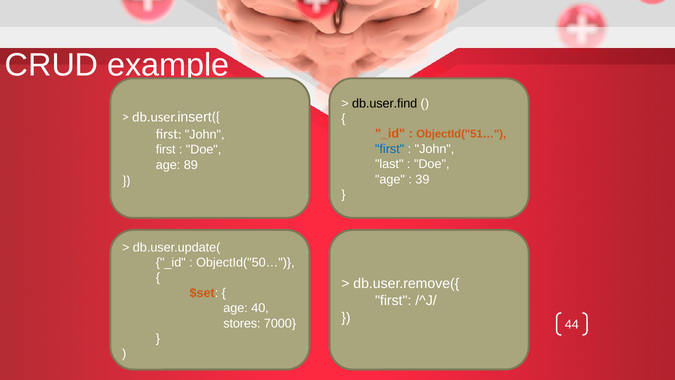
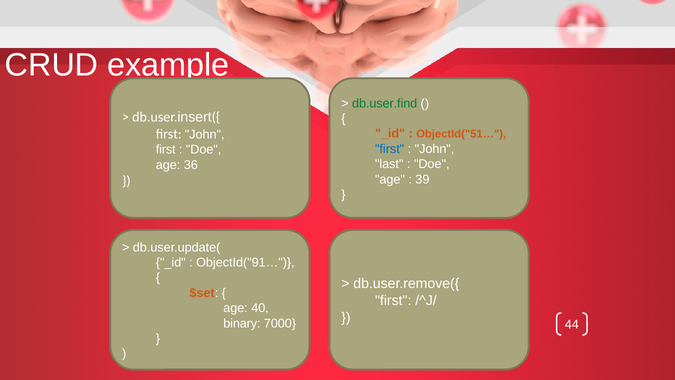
db.user.find colour: black -> green
89: 89 -> 36
ObjectId("50…: ObjectId("50… -> ObjectId("91…
stores: stores -> binary
